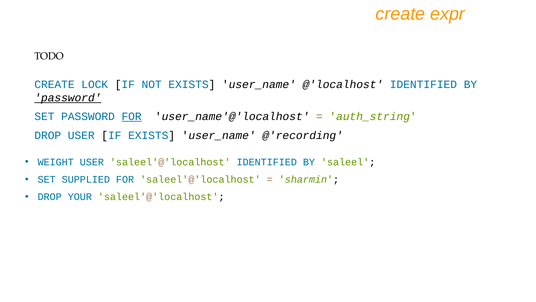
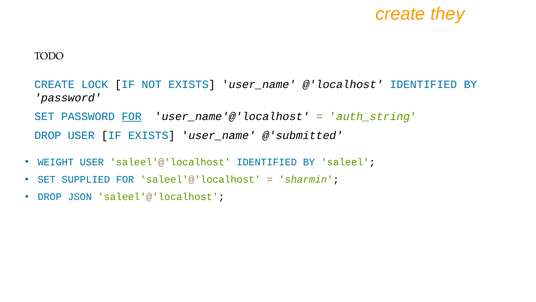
expr: expr -> they
password at (68, 98) underline: present -> none
@'recording: @'recording -> @'submitted
YOUR: YOUR -> JSON
